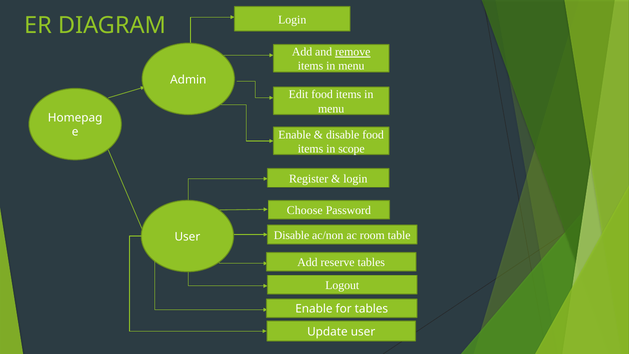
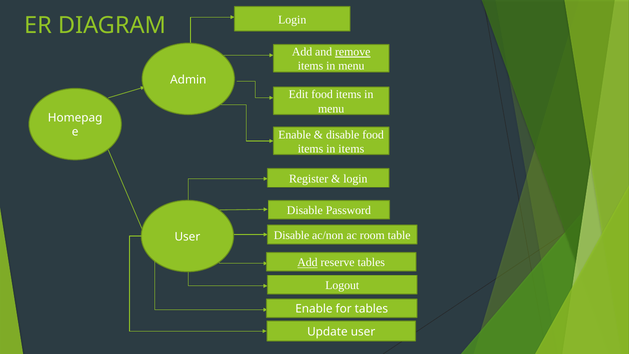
in scope: scope -> items
Choose at (305, 210): Choose -> Disable
Add at (307, 262) underline: none -> present
